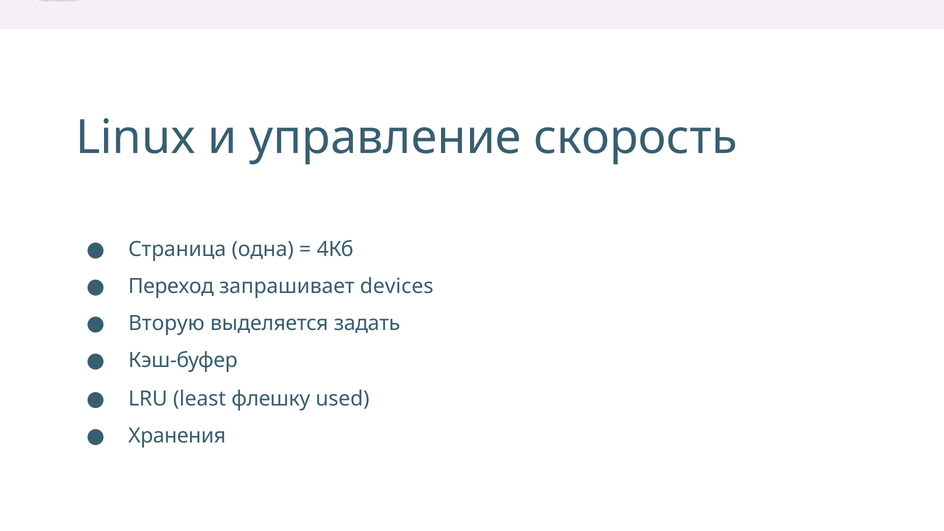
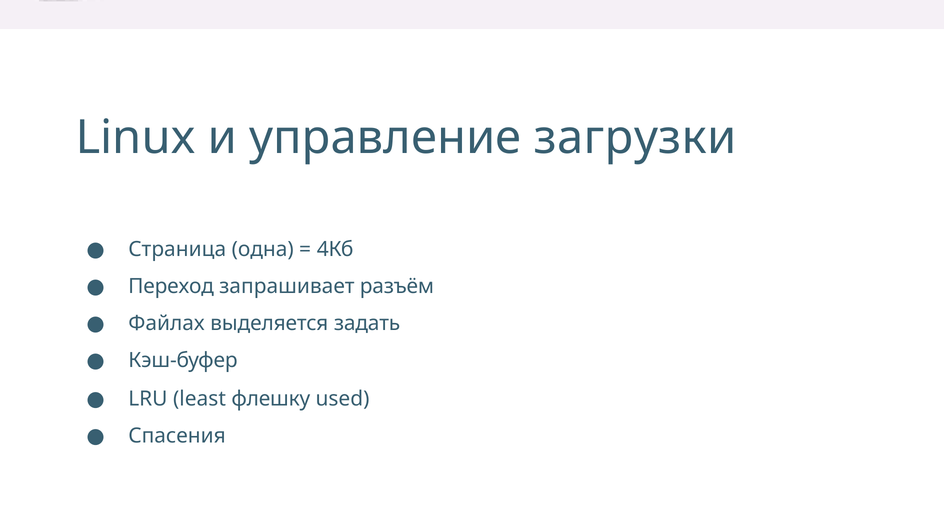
скорость: скорость -> загрузки
devices: devices -> разъём
Вторую: Вторую -> Файлах
Хранения: Хранения -> Спасения
